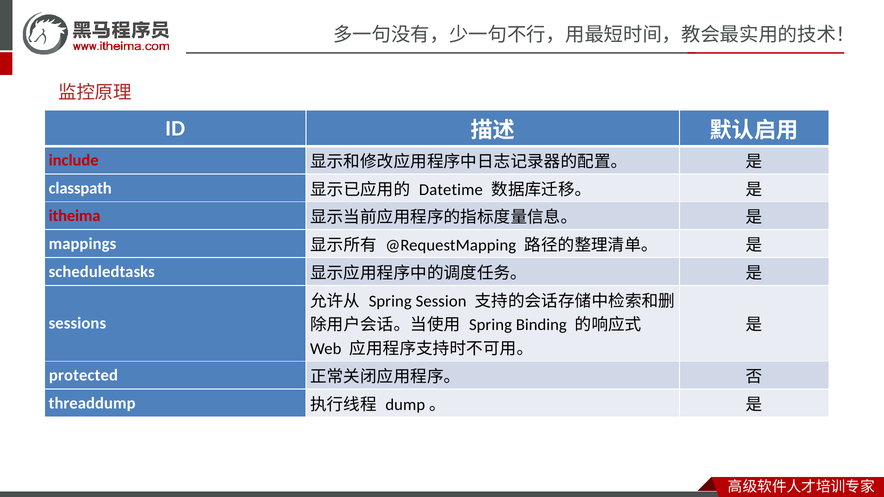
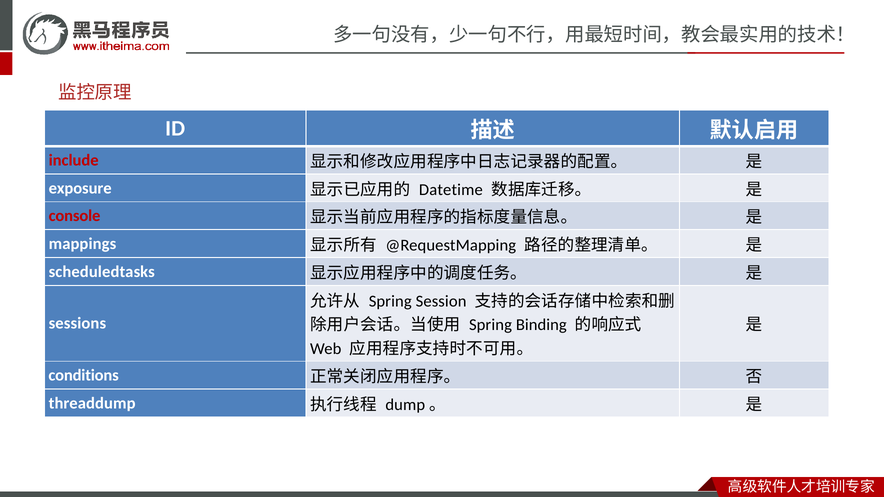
classpath: classpath -> exposure
itheima: itheima -> console
protected: protected -> conditions
